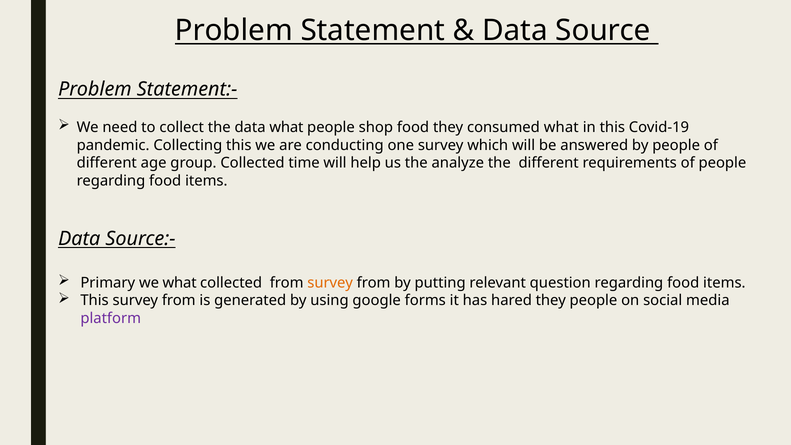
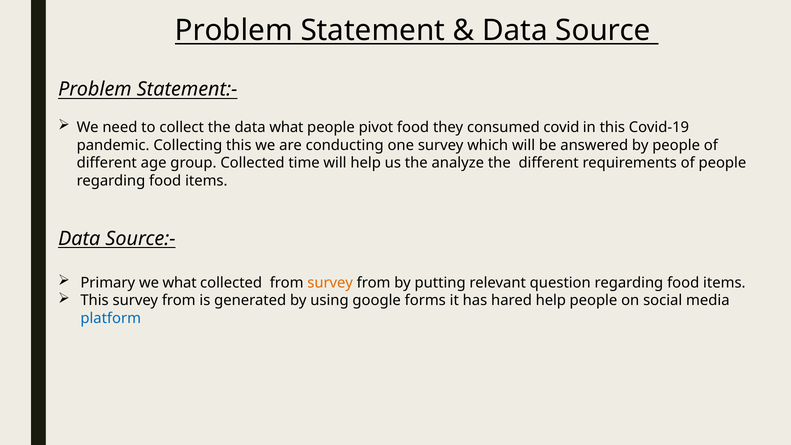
shop: shop -> pivot
consumed what: what -> covid
hared they: they -> help
platform colour: purple -> blue
